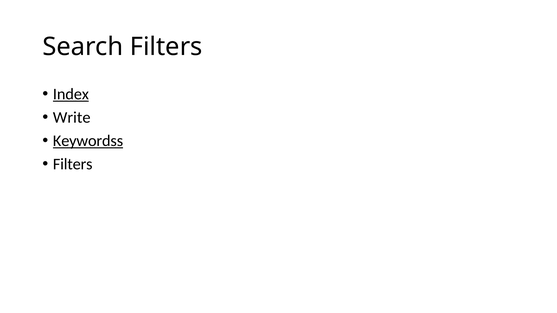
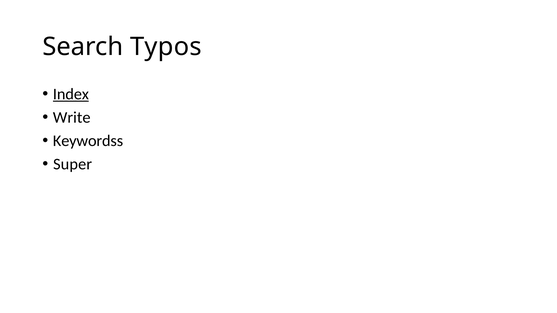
Search Filters: Filters -> Typos
Keywordss underline: present -> none
Filters at (73, 164): Filters -> Super
